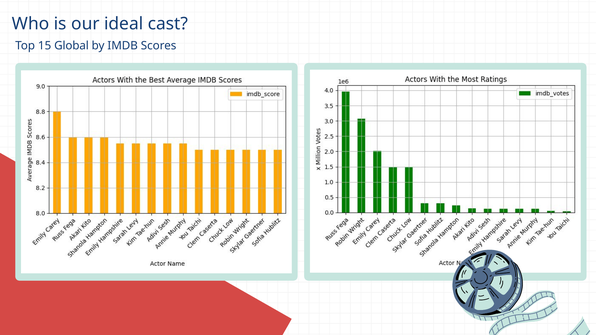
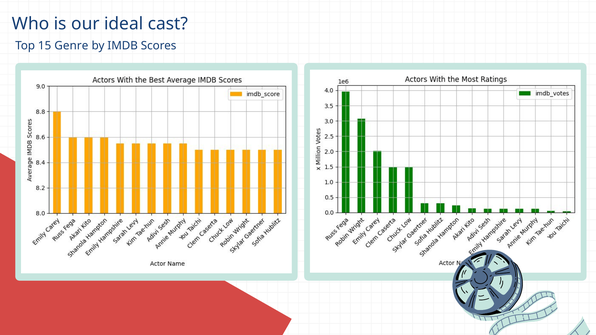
Global: Global -> Genre
